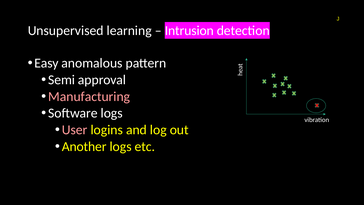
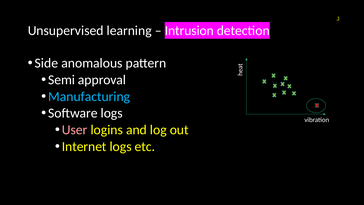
Easy: Easy -> Side
Manufacturing colour: pink -> light blue
Another: Another -> Internet
